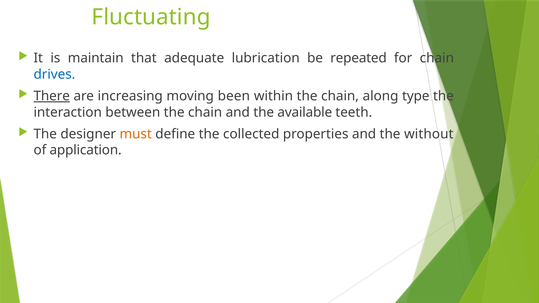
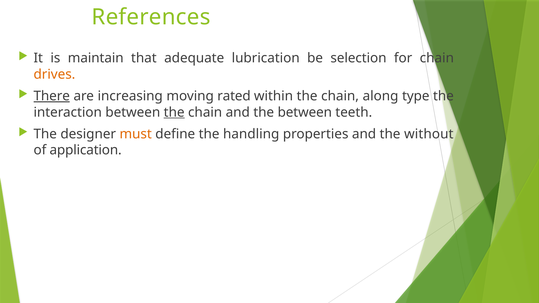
Fluctuating: Fluctuating -> References
repeated: repeated -> selection
drives colour: blue -> orange
been: been -> rated
the at (174, 112) underline: none -> present
the available: available -> between
collected: collected -> handling
